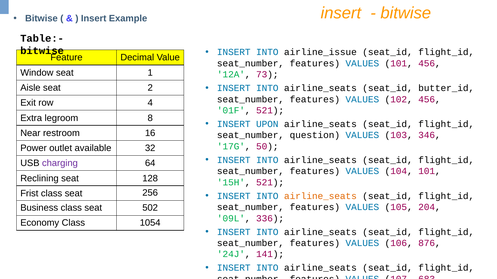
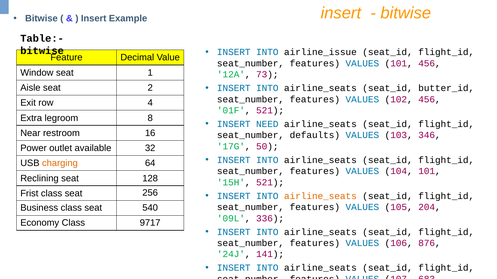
UPON: UPON -> NEED
question: question -> defaults
charging colour: purple -> orange
502: 502 -> 540
1054: 1054 -> 9717
